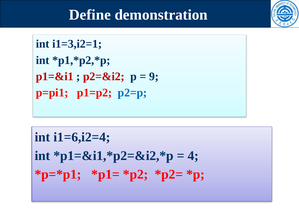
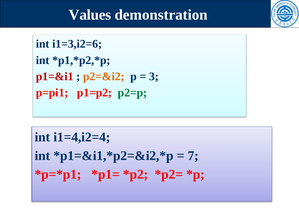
Define: Define -> Values
i1=3,i2=1: i1=3,i2=1 -> i1=3,i2=6
p2=&i2 colour: red -> orange
9: 9 -> 3
p2=p colour: blue -> green
i1=6,i2=4: i1=6,i2=4 -> i1=4,i2=4
4: 4 -> 7
